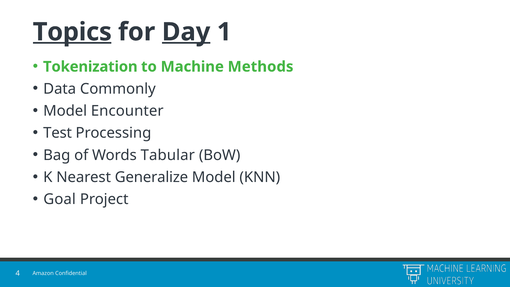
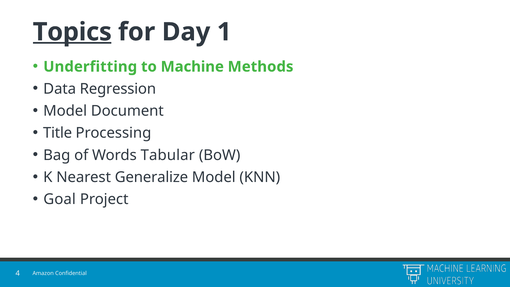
Day underline: present -> none
Tokenization: Tokenization -> Underfitting
Commonly: Commonly -> Regression
Encounter: Encounter -> Document
Test: Test -> Title
